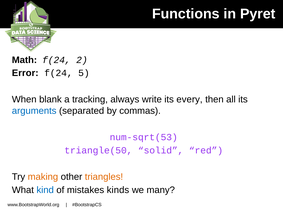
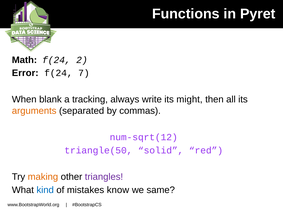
5: 5 -> 7
every: every -> might
arguments colour: blue -> orange
num-sqrt(53: num-sqrt(53 -> num-sqrt(12
triangles colour: orange -> purple
kinds: kinds -> know
many: many -> same
